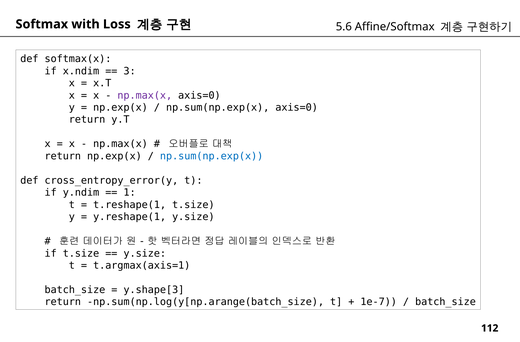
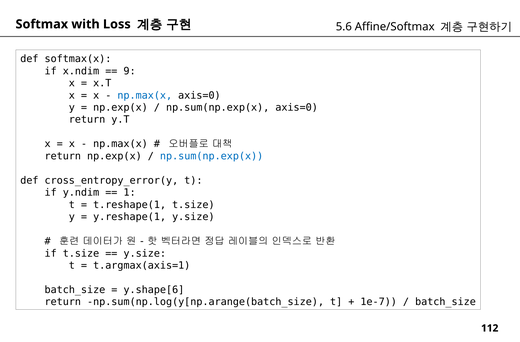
3: 3 -> 9
np.max(x at (145, 95) colour: purple -> blue
y.shape[3: y.shape[3 -> y.shape[6
